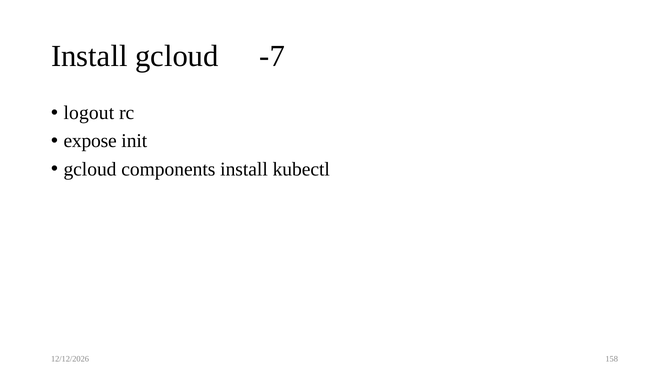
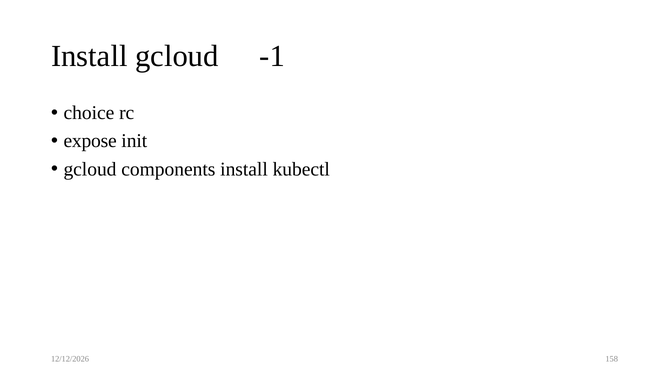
-7: -7 -> -1
logout: logout -> choice
